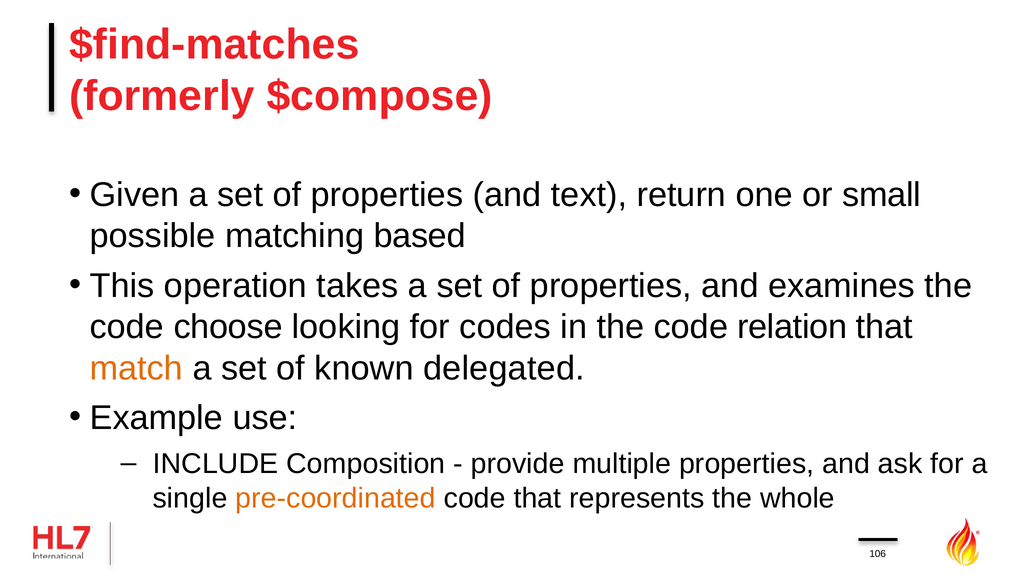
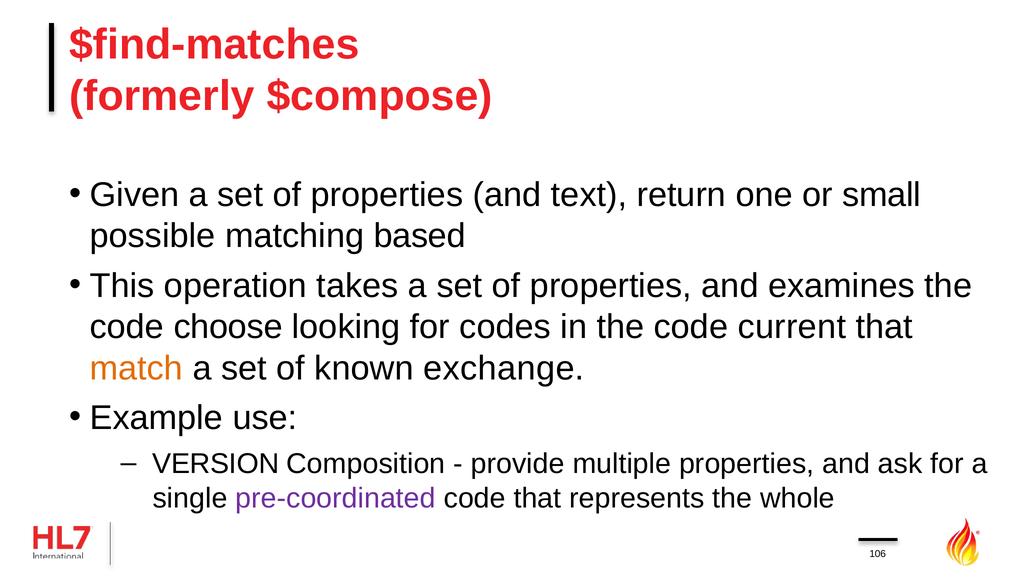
relation: relation -> current
delegated: delegated -> exchange
INCLUDE: INCLUDE -> VERSION
pre-coordinated colour: orange -> purple
